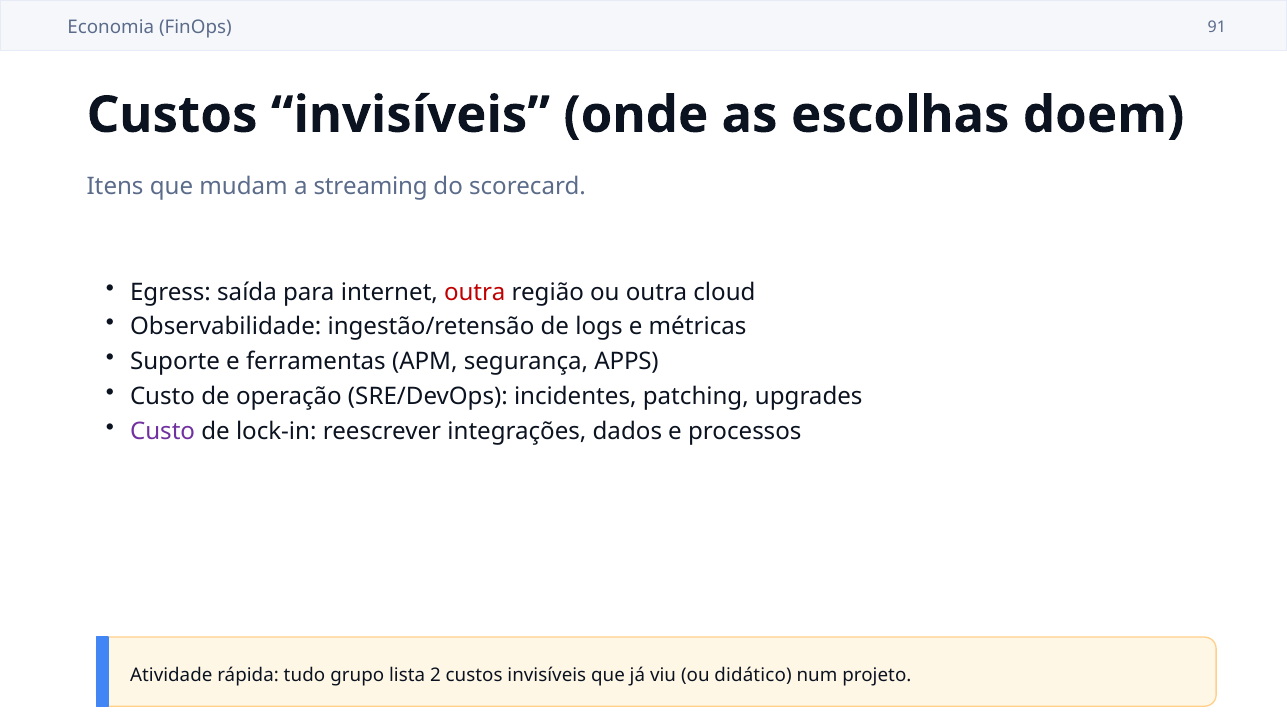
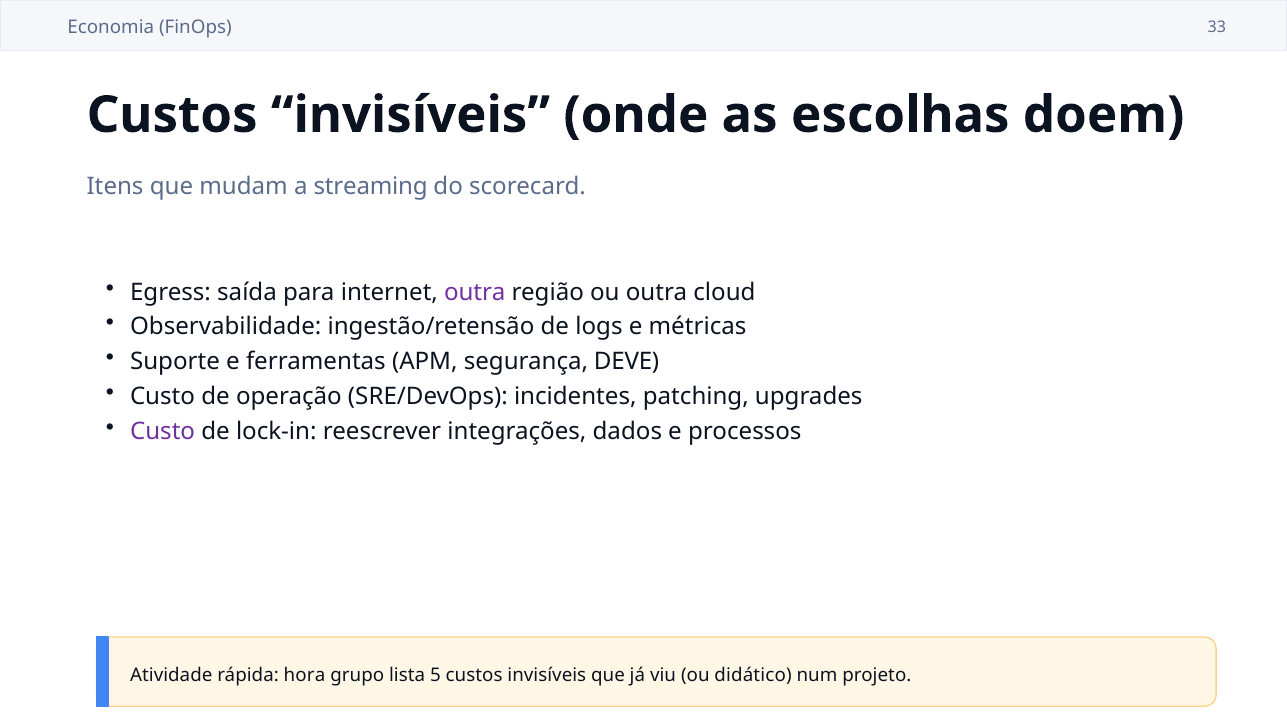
91: 91 -> 33
outra at (475, 292) colour: red -> purple
APPS: APPS -> DEVE
tudo: tudo -> hora
2: 2 -> 5
